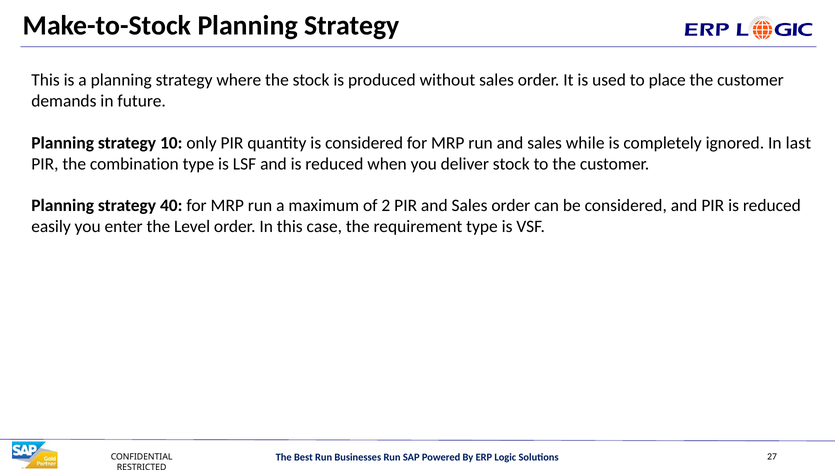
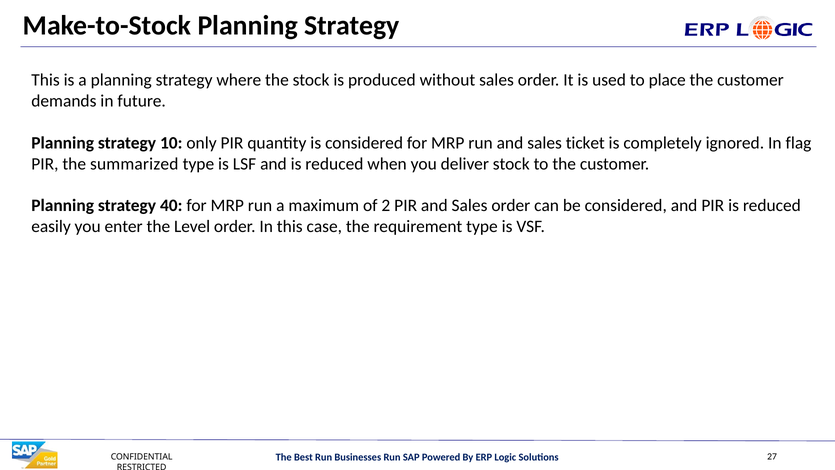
while: while -> ticket
last: last -> flag
combination: combination -> summarized
